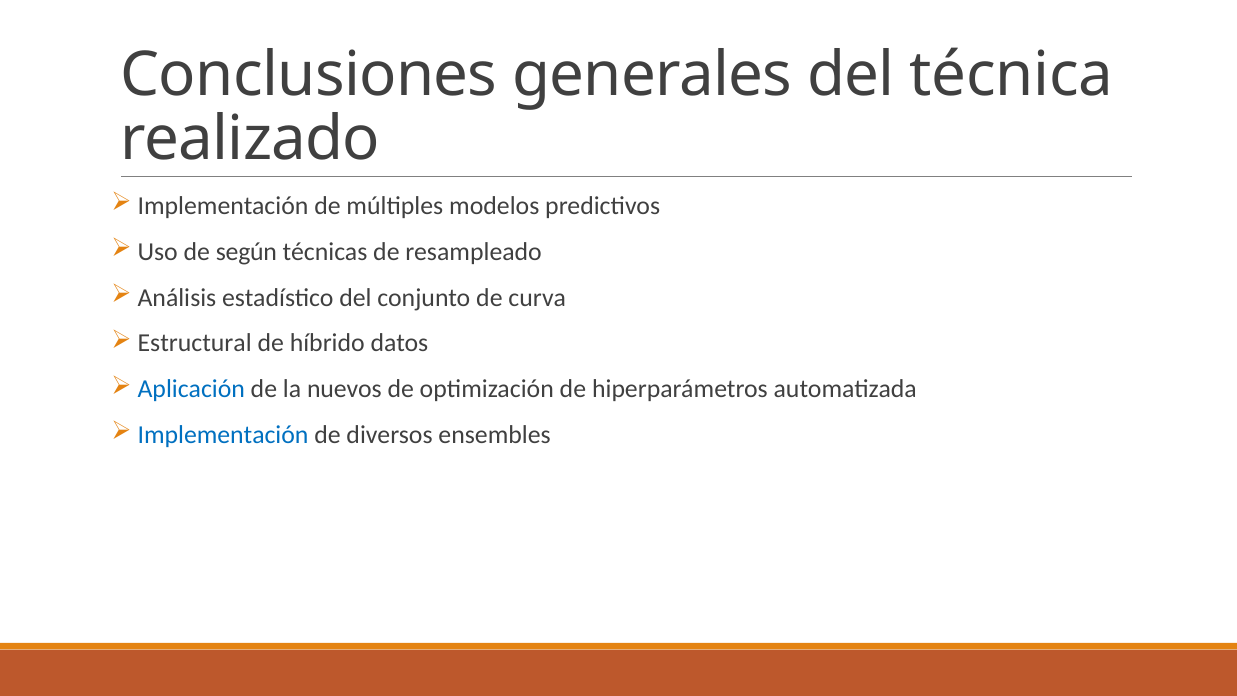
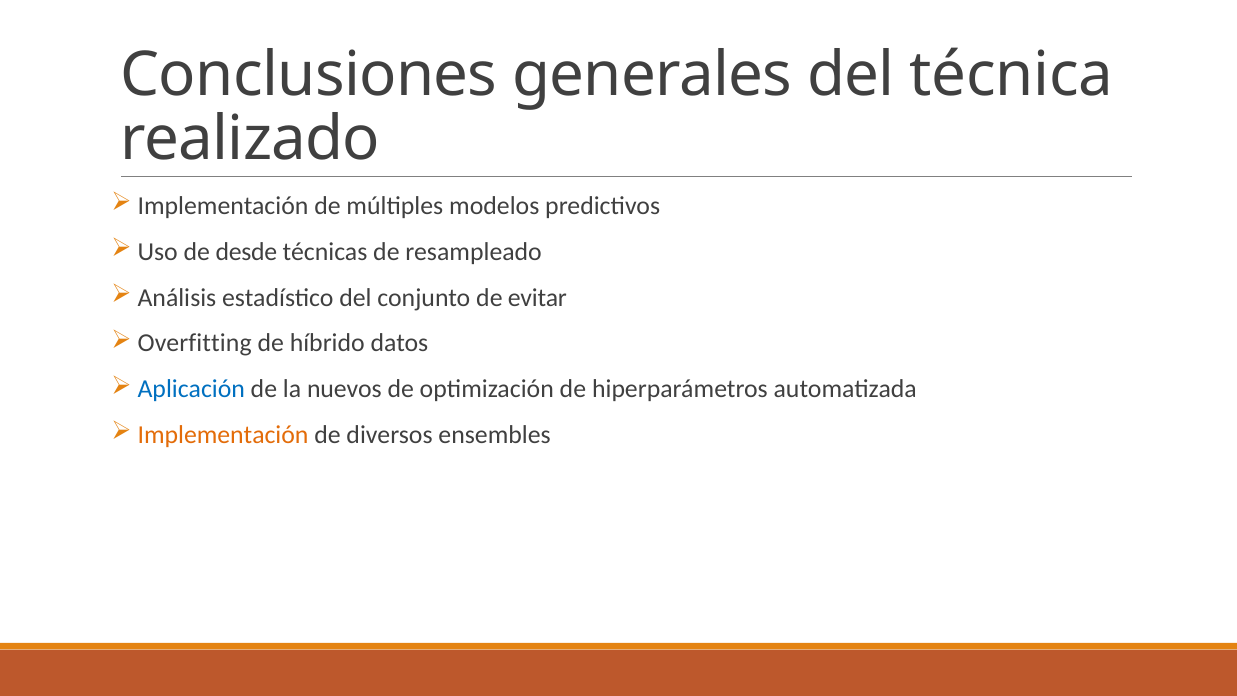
según: según -> desde
curva: curva -> evitar
Estructural: Estructural -> Overfitting
Implementación at (223, 435) colour: blue -> orange
